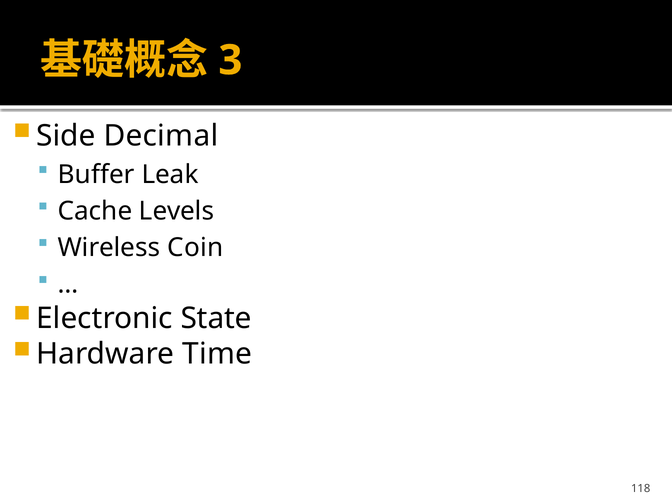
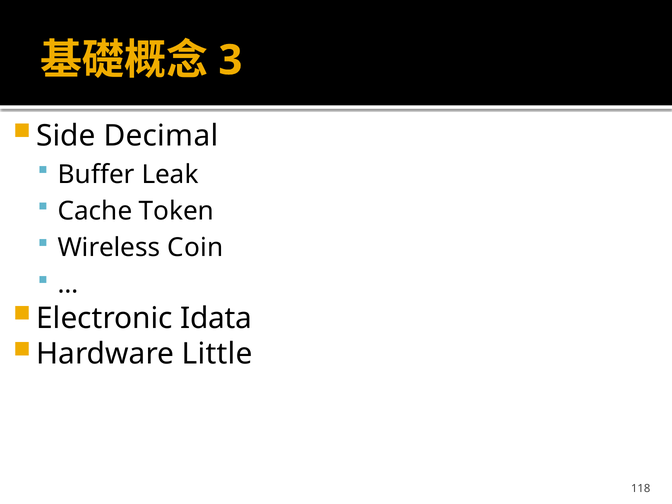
Levels: Levels -> Token
State: State -> Idata
Time: Time -> Little
